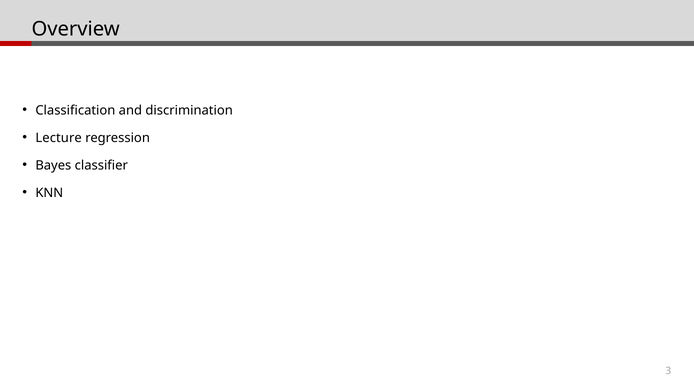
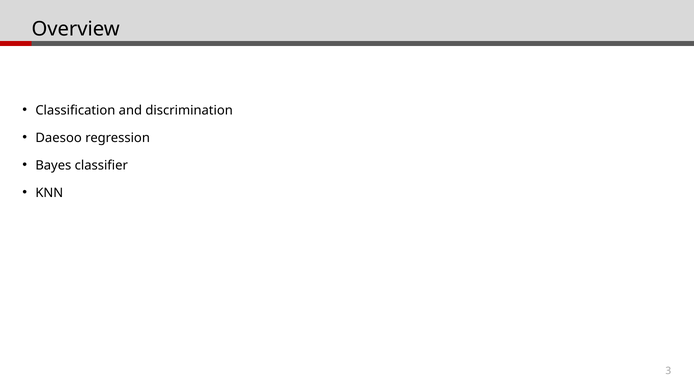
Lecture: Lecture -> Daesoo
